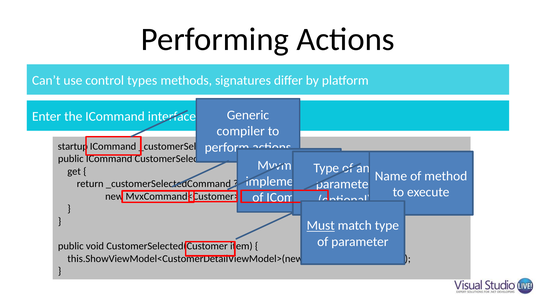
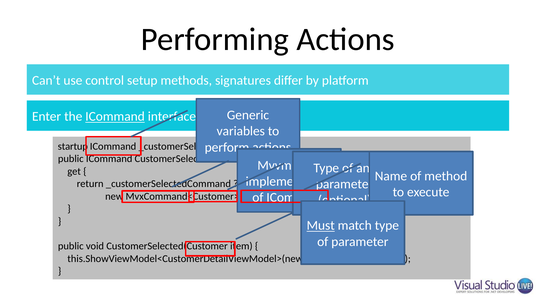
types: types -> setup
ICommand at (115, 117) underline: none -> present
compiler: compiler -> variables
